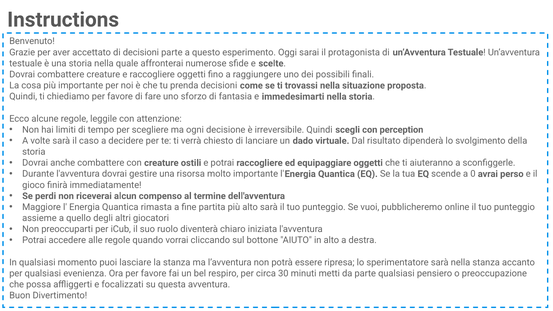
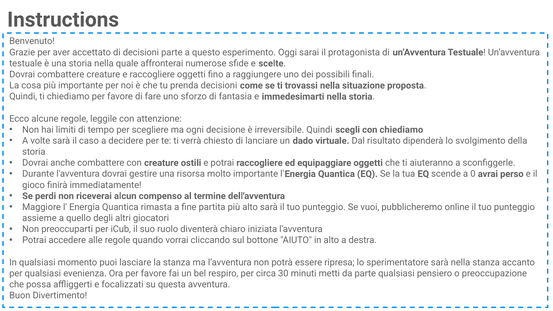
con perception: perception -> chiediamo
